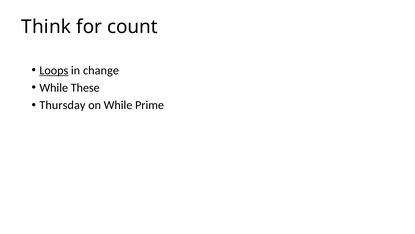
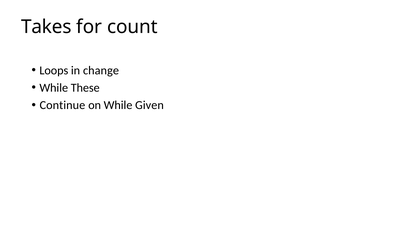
Think: Think -> Takes
Loops underline: present -> none
Thursday: Thursday -> Continue
Prime: Prime -> Given
